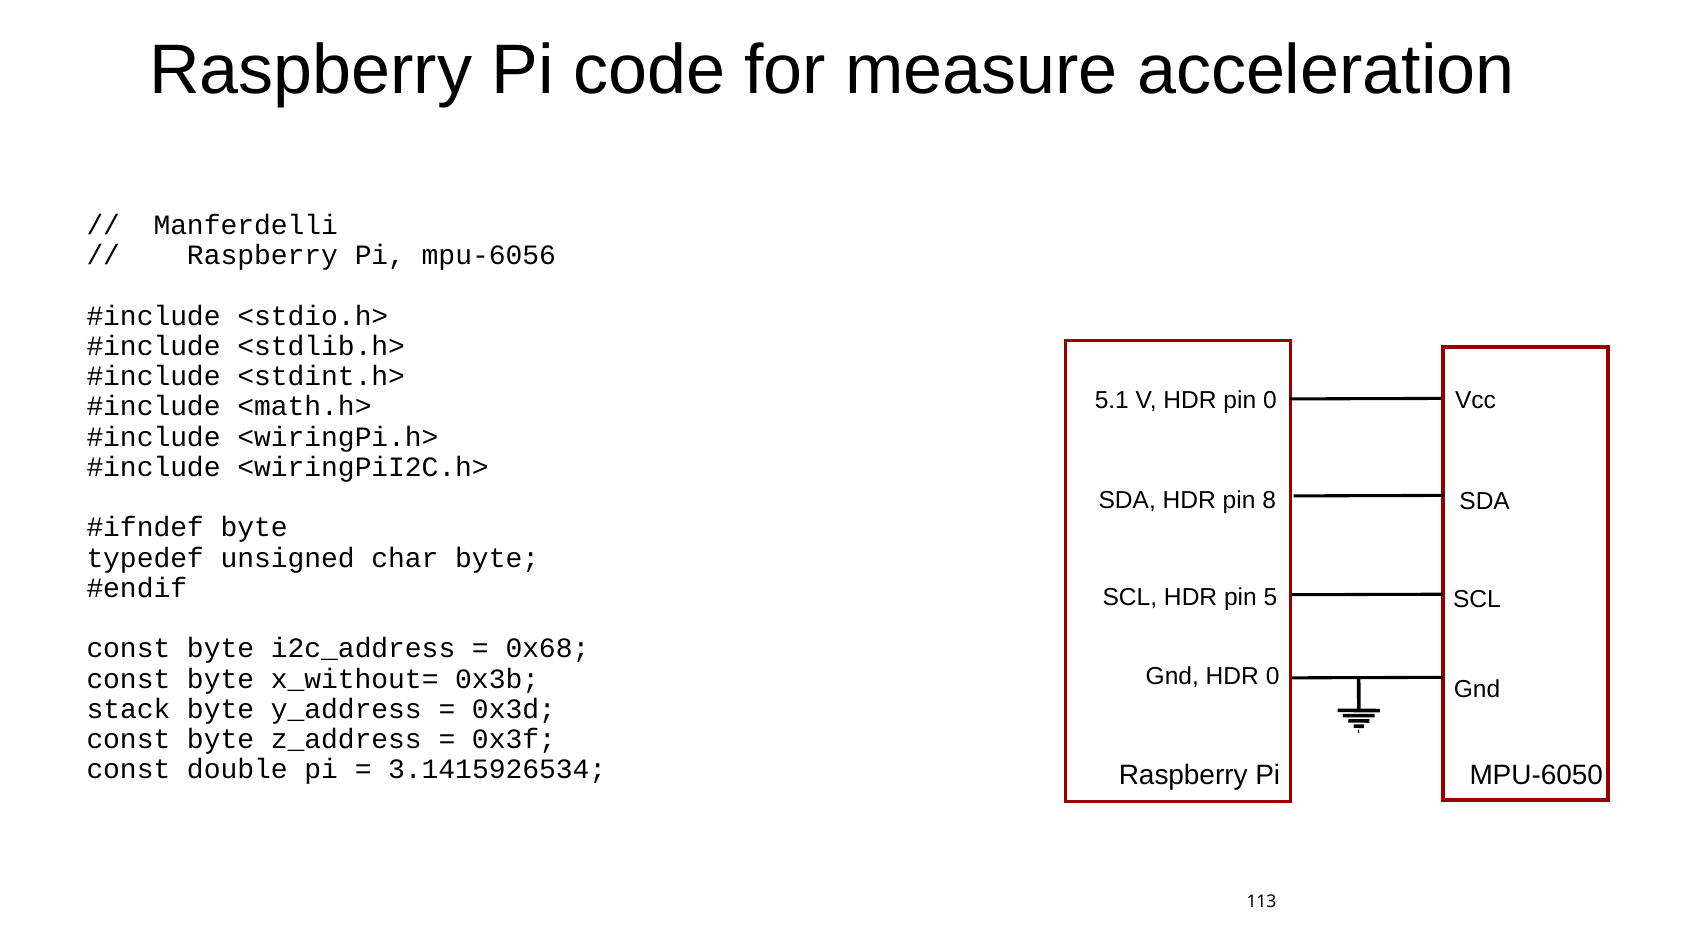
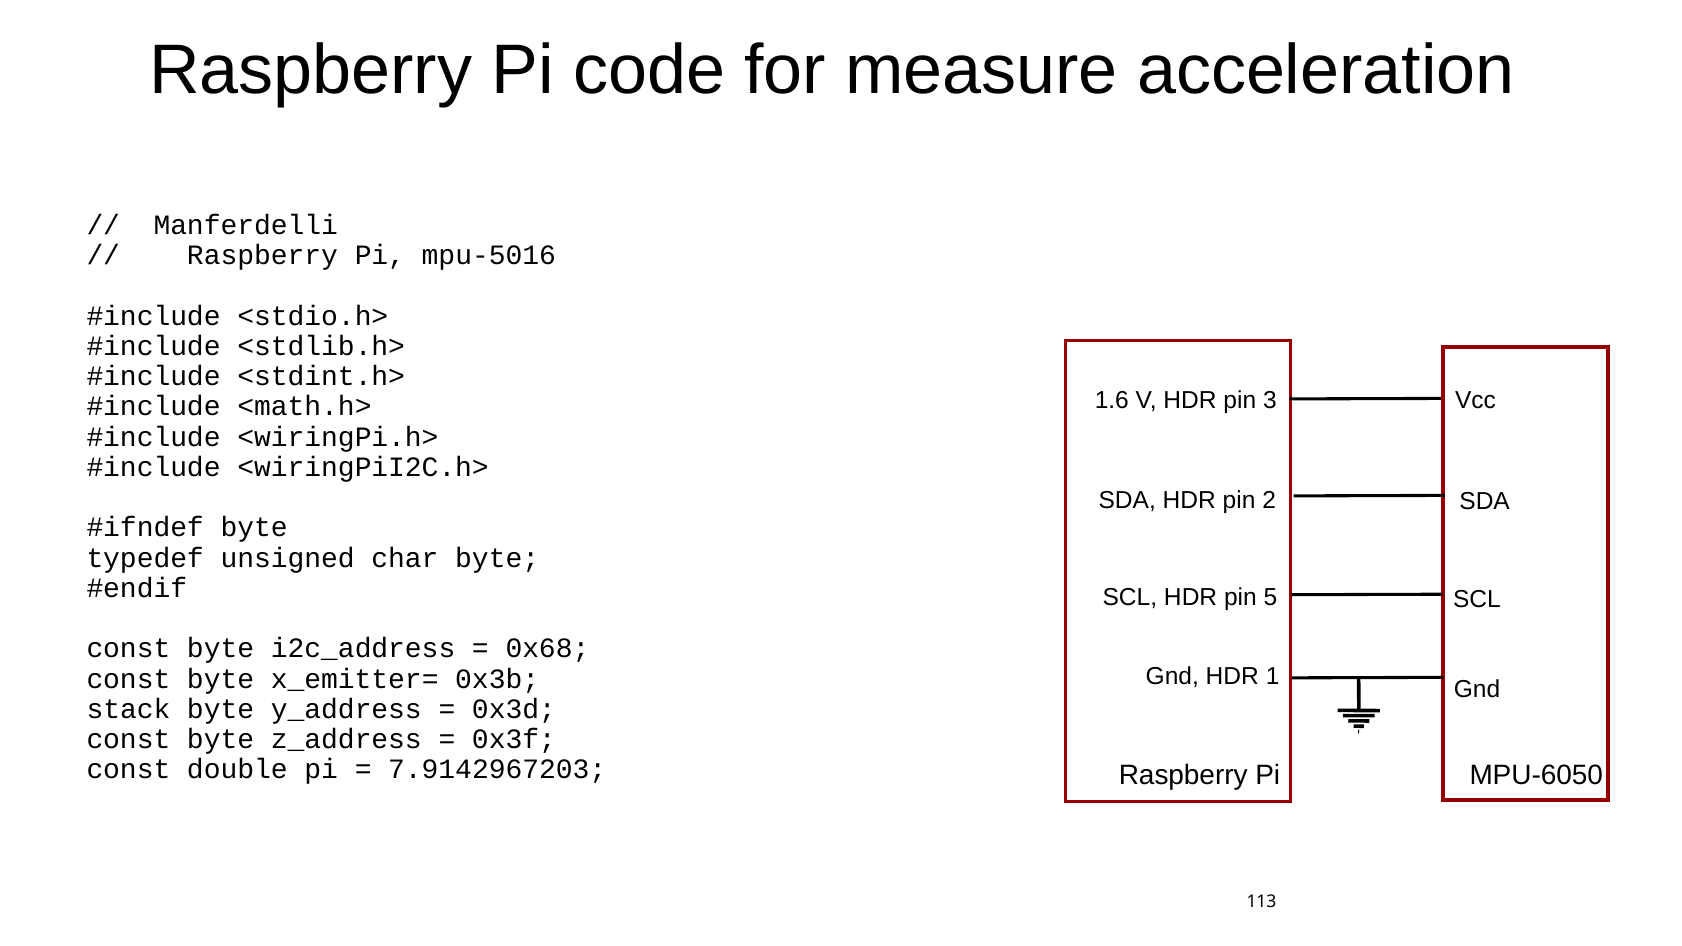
mpu-6056: mpu-6056 -> mpu-5016
5.1: 5.1 -> 1.6
pin 0: 0 -> 3
8: 8 -> 2
0 at (1273, 677): 0 -> 1
x_without=: x_without= -> x_emitter=
3.1415926534: 3.1415926534 -> 7.9142967203
